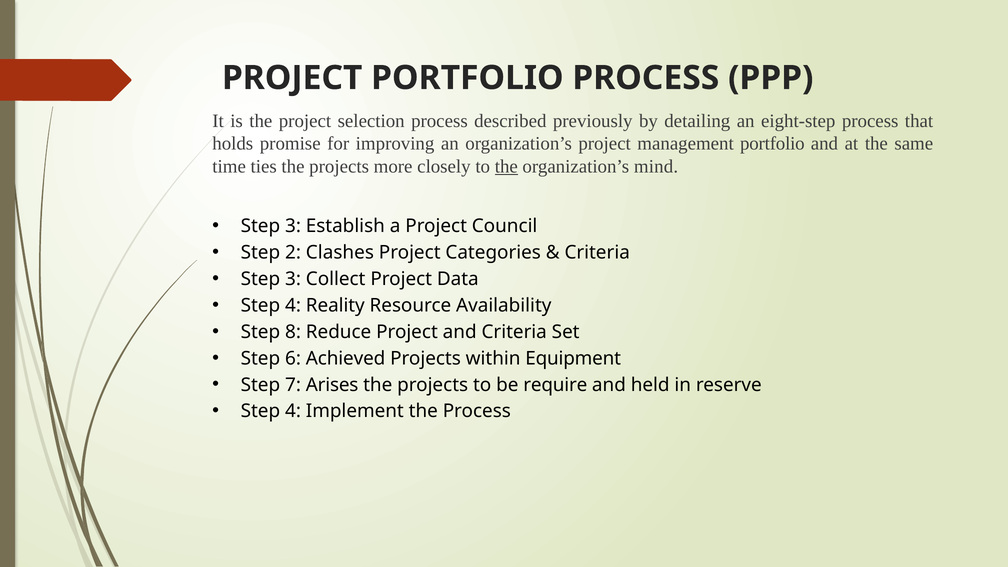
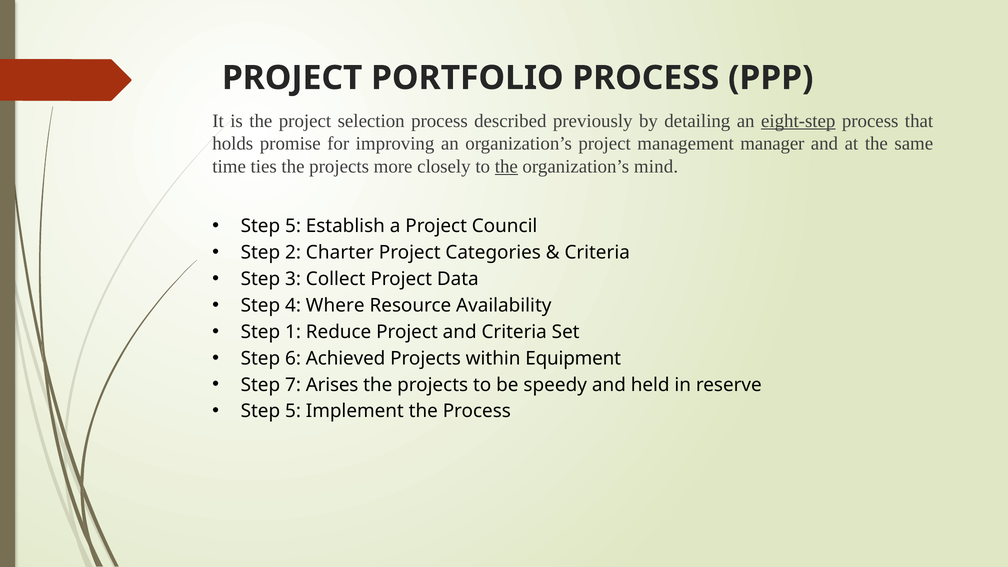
eight-step underline: none -> present
management portfolio: portfolio -> manager
3 at (293, 226): 3 -> 5
Clashes: Clashes -> Charter
Reality: Reality -> Where
8: 8 -> 1
require: require -> speedy
4 at (293, 411): 4 -> 5
